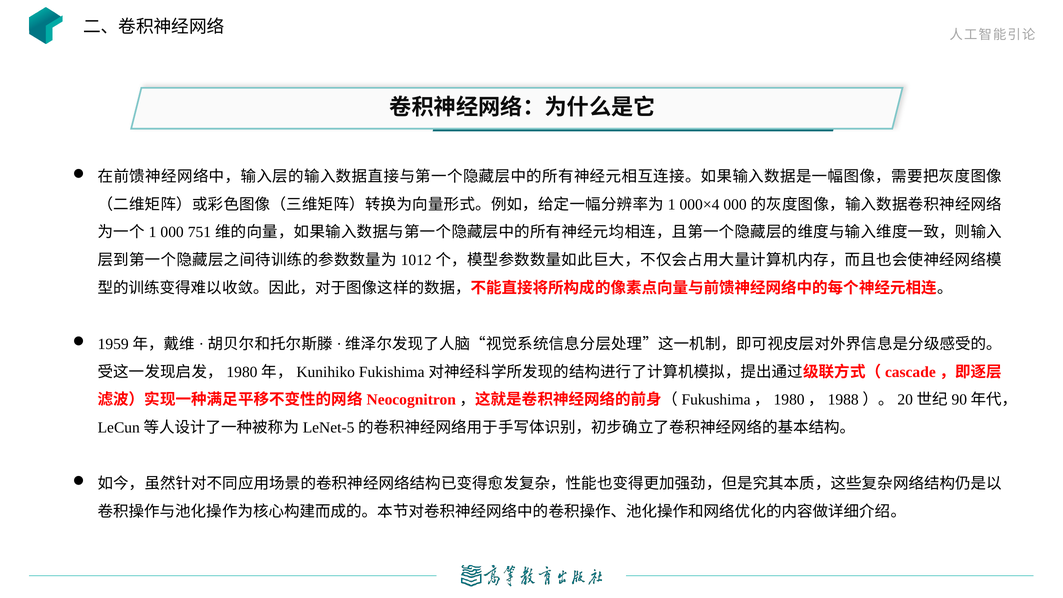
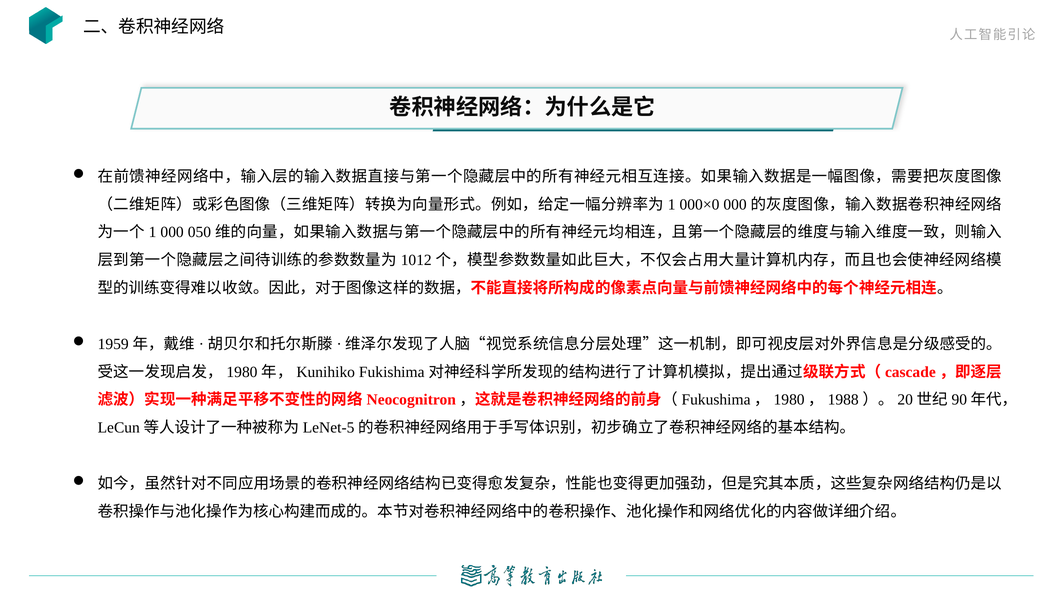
000×4: 000×4 -> 000×0
751: 751 -> 050
